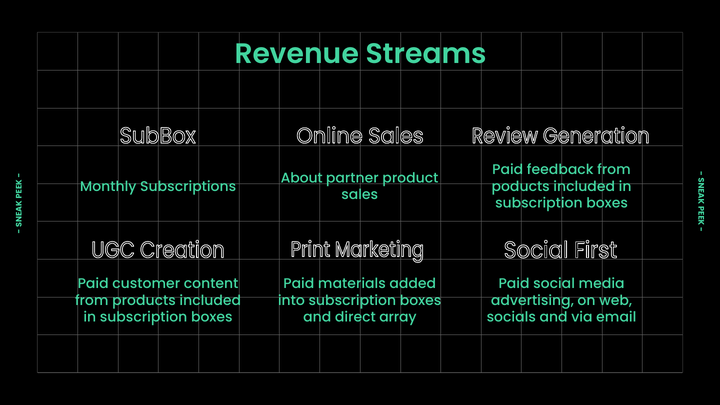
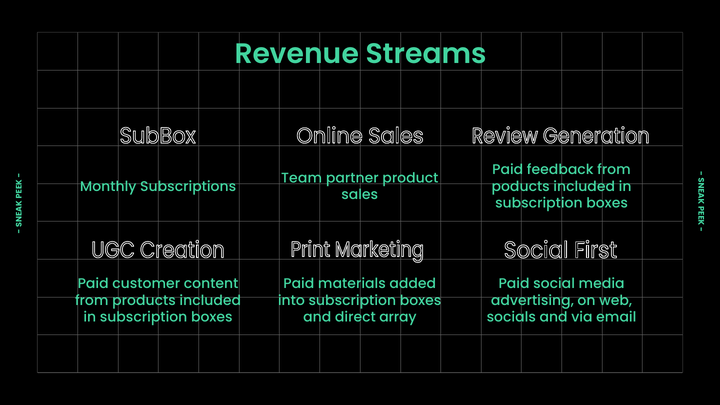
About: About -> Team
